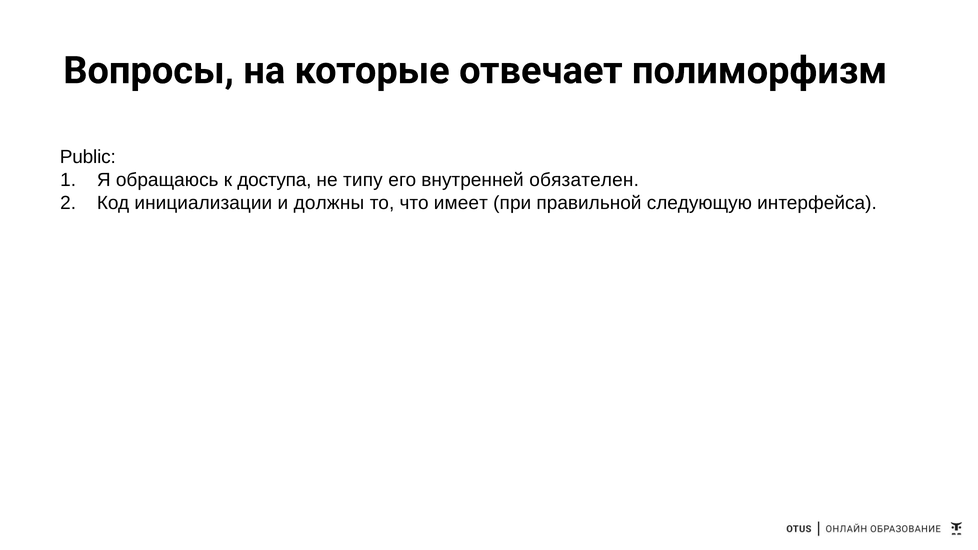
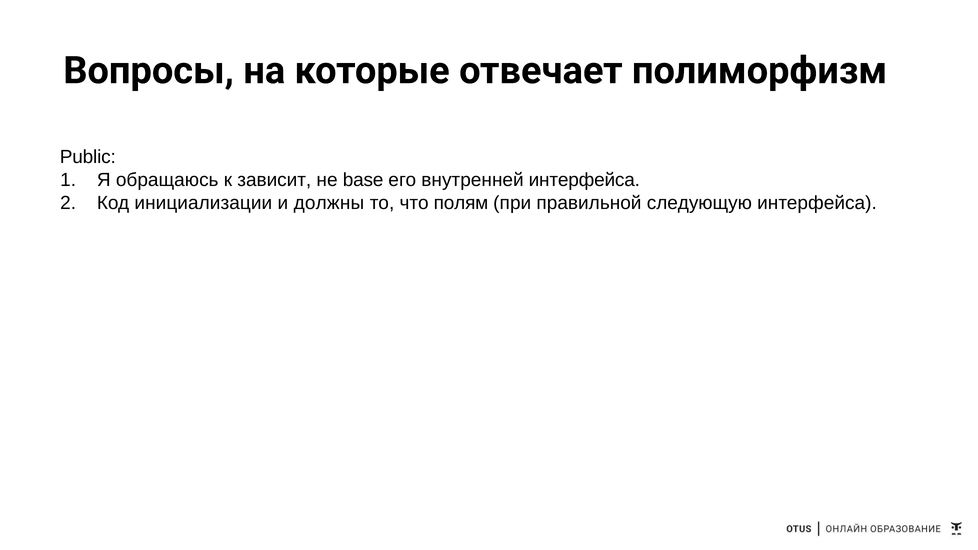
доступа: доступа -> зависит
типу: типу -> base
внутренней обязателен: обязателен -> интерфейса
имеет: имеет -> полям
